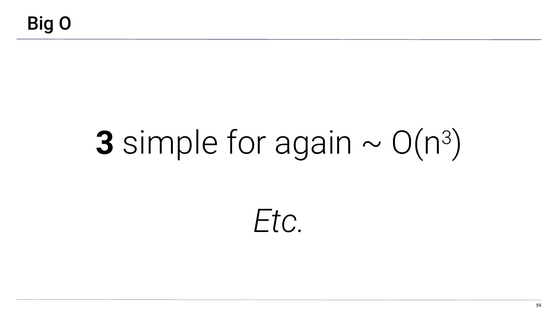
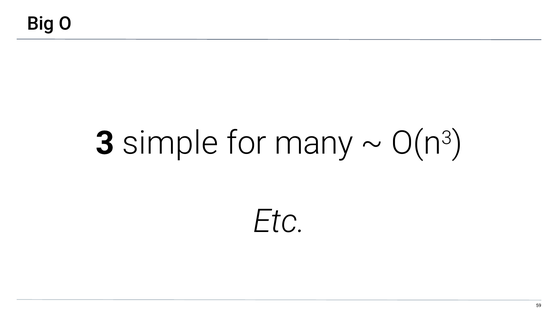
again: again -> many
